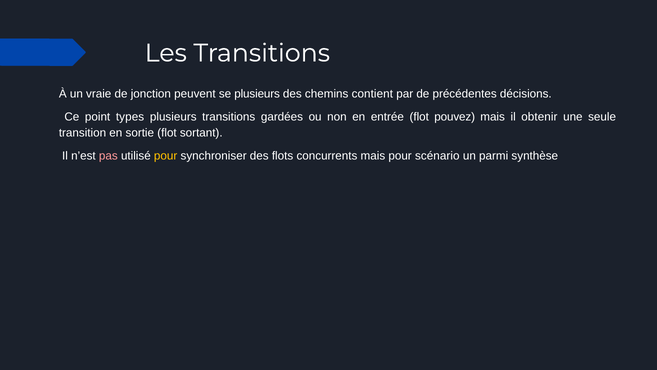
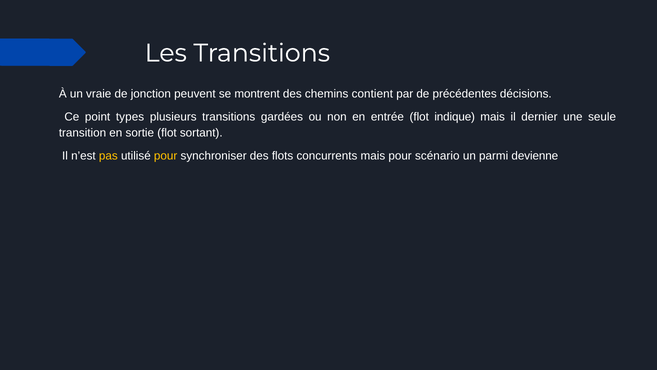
se plusieurs: plusieurs -> montrent
pouvez: pouvez -> indique
obtenir: obtenir -> dernier
pas colour: pink -> yellow
synthèse: synthèse -> devienne
